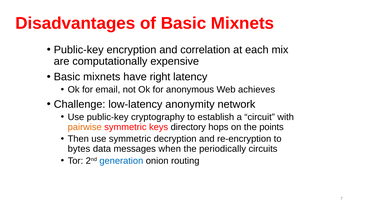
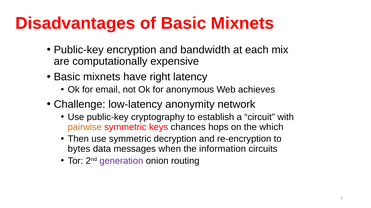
correlation: correlation -> bandwidth
directory: directory -> chances
points: points -> which
periodically: periodically -> information
generation colour: blue -> purple
